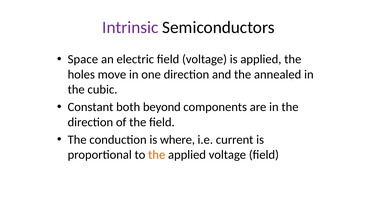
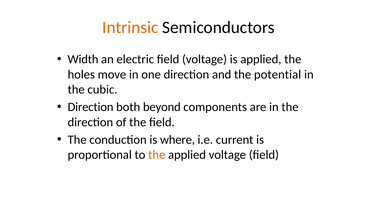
Intrinsic colour: purple -> orange
Space: Space -> Width
annealed: annealed -> potential
Constant at (90, 107): Constant -> Direction
